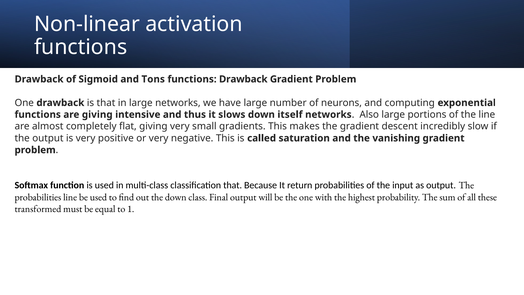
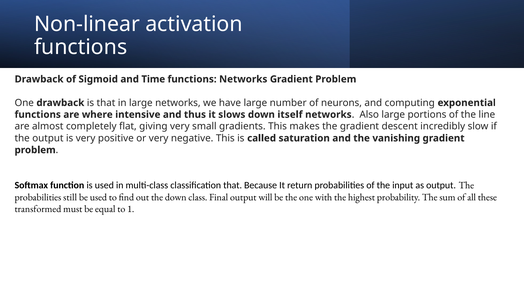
Tons: Tons -> Time
Drawback at (243, 79): Drawback -> Networks
are giving: giving -> where
probabilities line: line -> still
